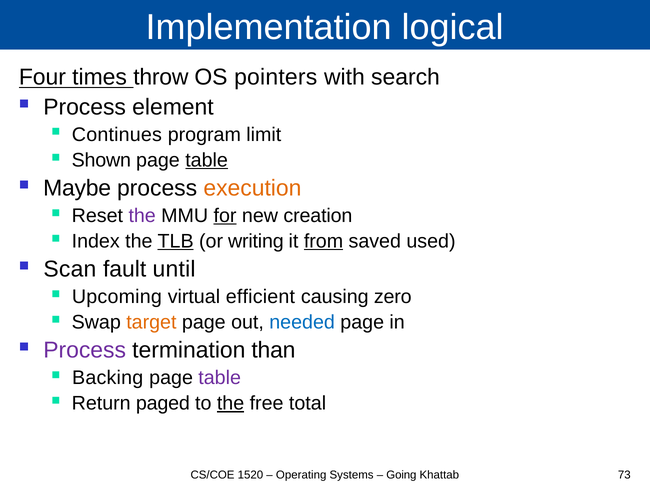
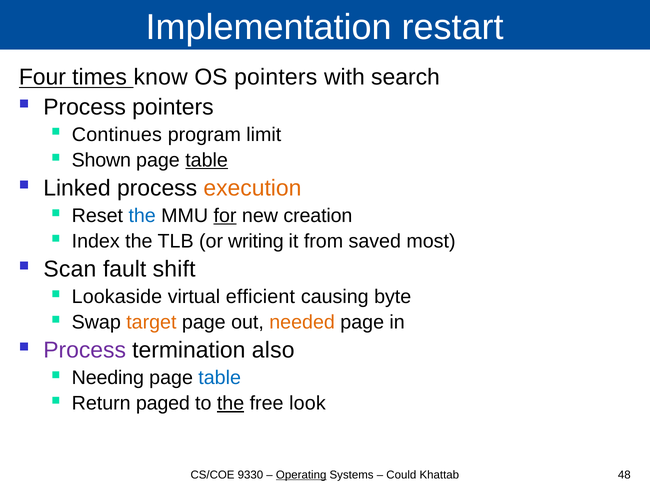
logical: logical -> restart
throw: throw -> know
Process element: element -> pointers
Maybe: Maybe -> Linked
the at (142, 215) colour: purple -> blue
TLB underline: present -> none
from underline: present -> none
used: used -> most
until: until -> shift
Upcoming: Upcoming -> Lookaside
zero: zero -> byte
needed colour: blue -> orange
than: than -> also
Backing: Backing -> Needing
table at (220, 377) colour: purple -> blue
total: total -> look
1520: 1520 -> 9330
Operating underline: none -> present
Going: Going -> Could
73: 73 -> 48
